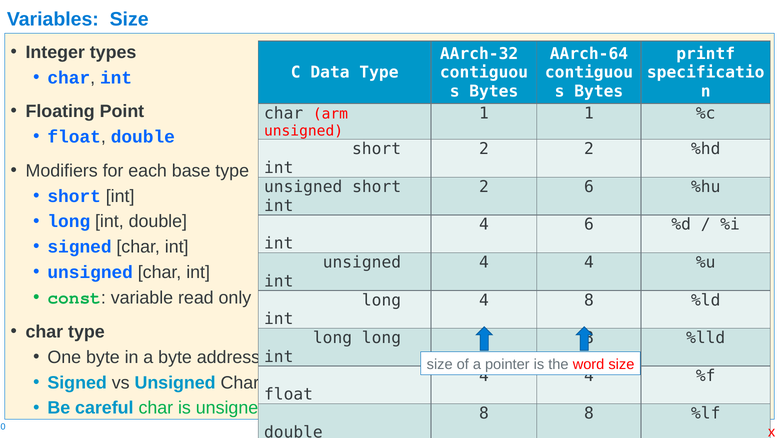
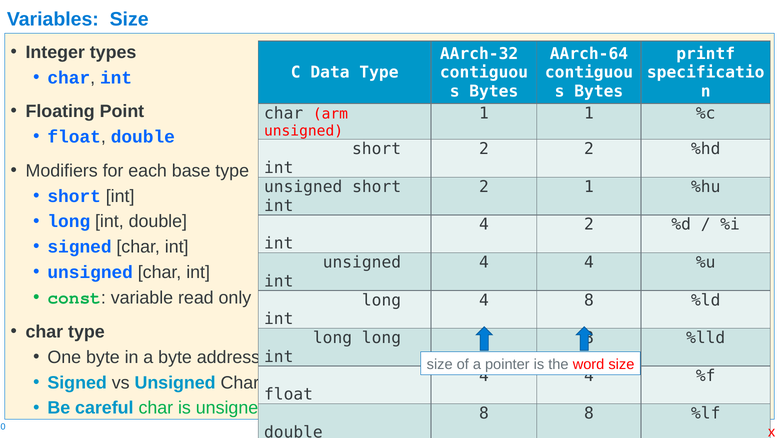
2 6: 6 -> 1
4 6: 6 -> 2
